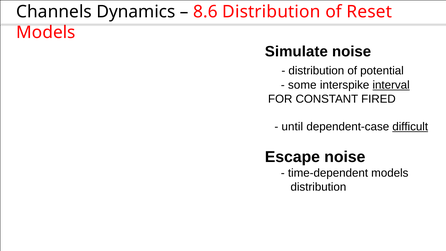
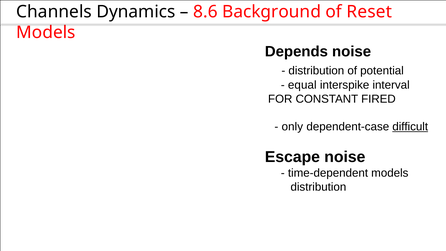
8.6 Distribution: Distribution -> Background
Simulate: Simulate -> Depends
some: some -> equal
interval underline: present -> none
until: until -> only
